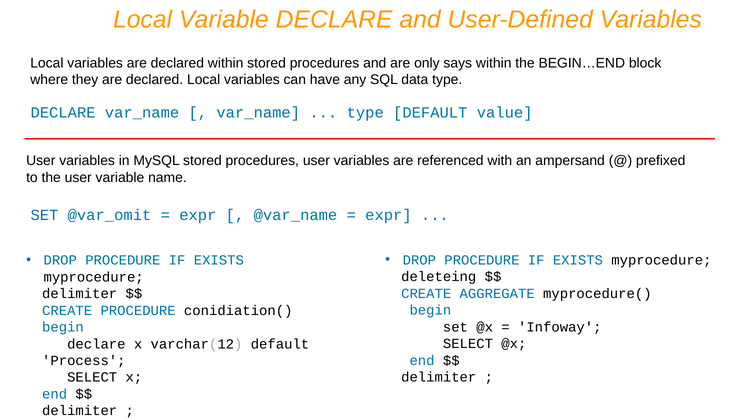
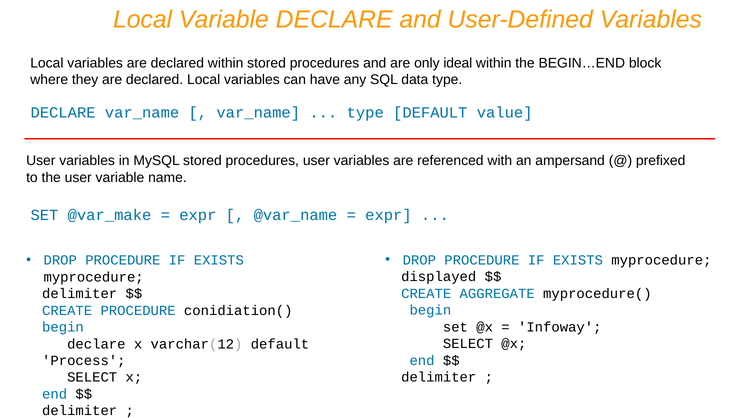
says: says -> ideal
@var_omit: @var_omit -> @var_make
deleteing: deleteing -> displayed
